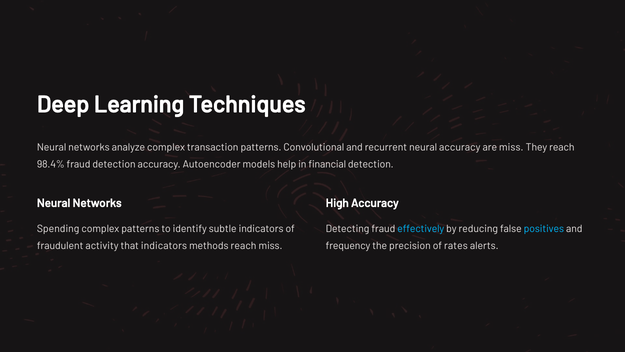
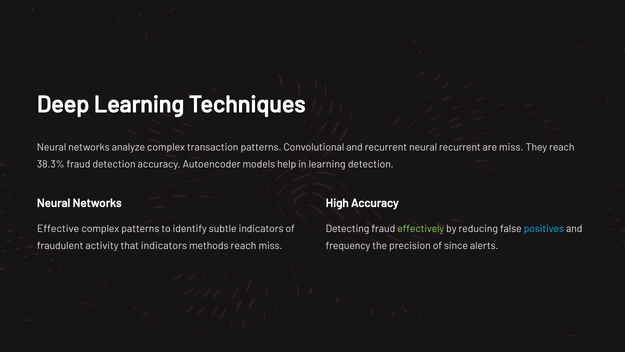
neural accuracy: accuracy -> recurrent
98.4%: 98.4% -> 38.3%
in financial: financial -> learning
Spending: Spending -> Effective
effectively colour: light blue -> light green
rates: rates -> since
